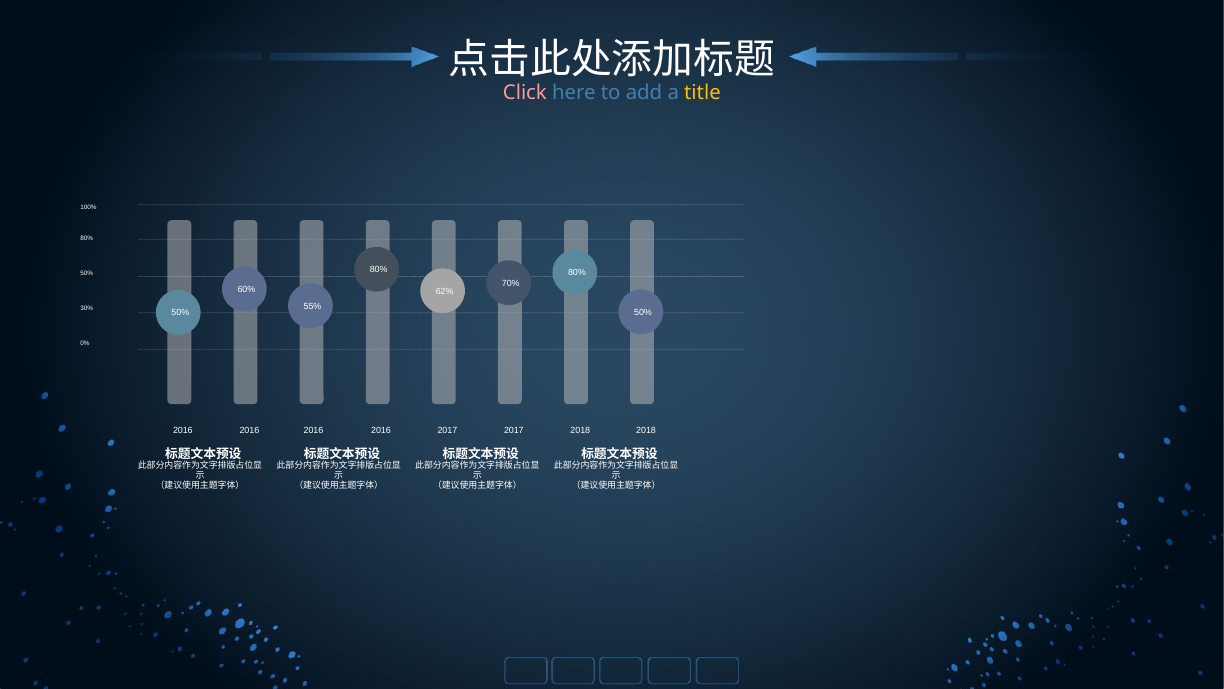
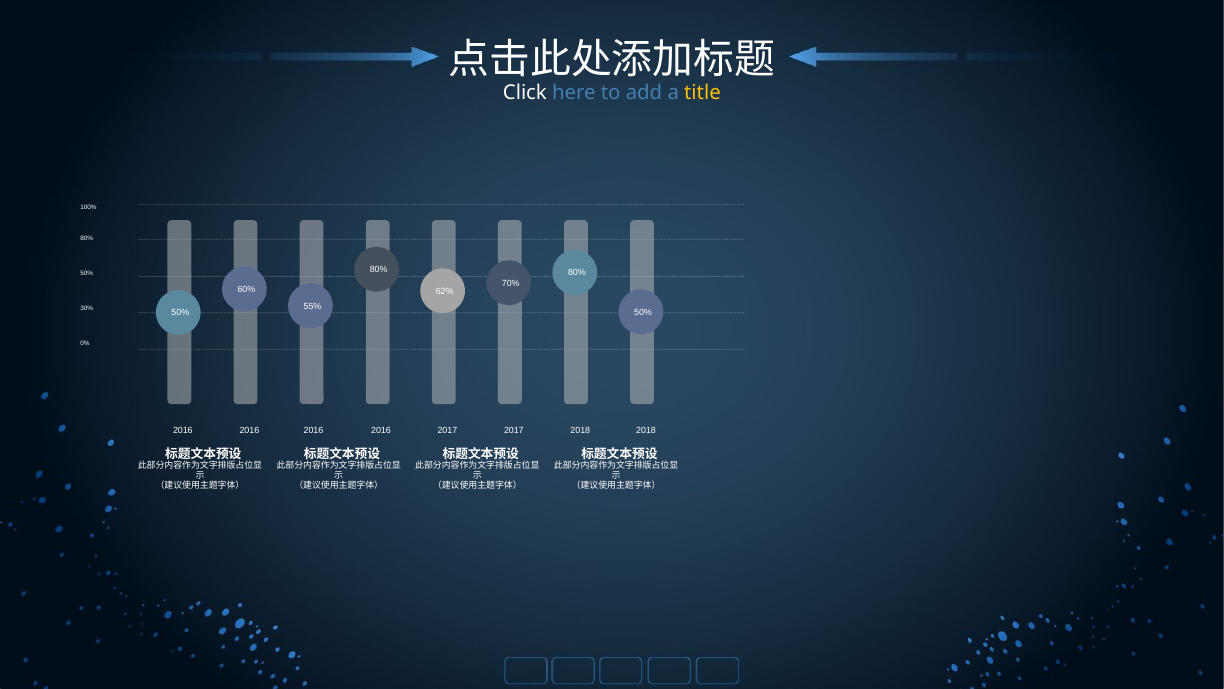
Click colour: pink -> white
